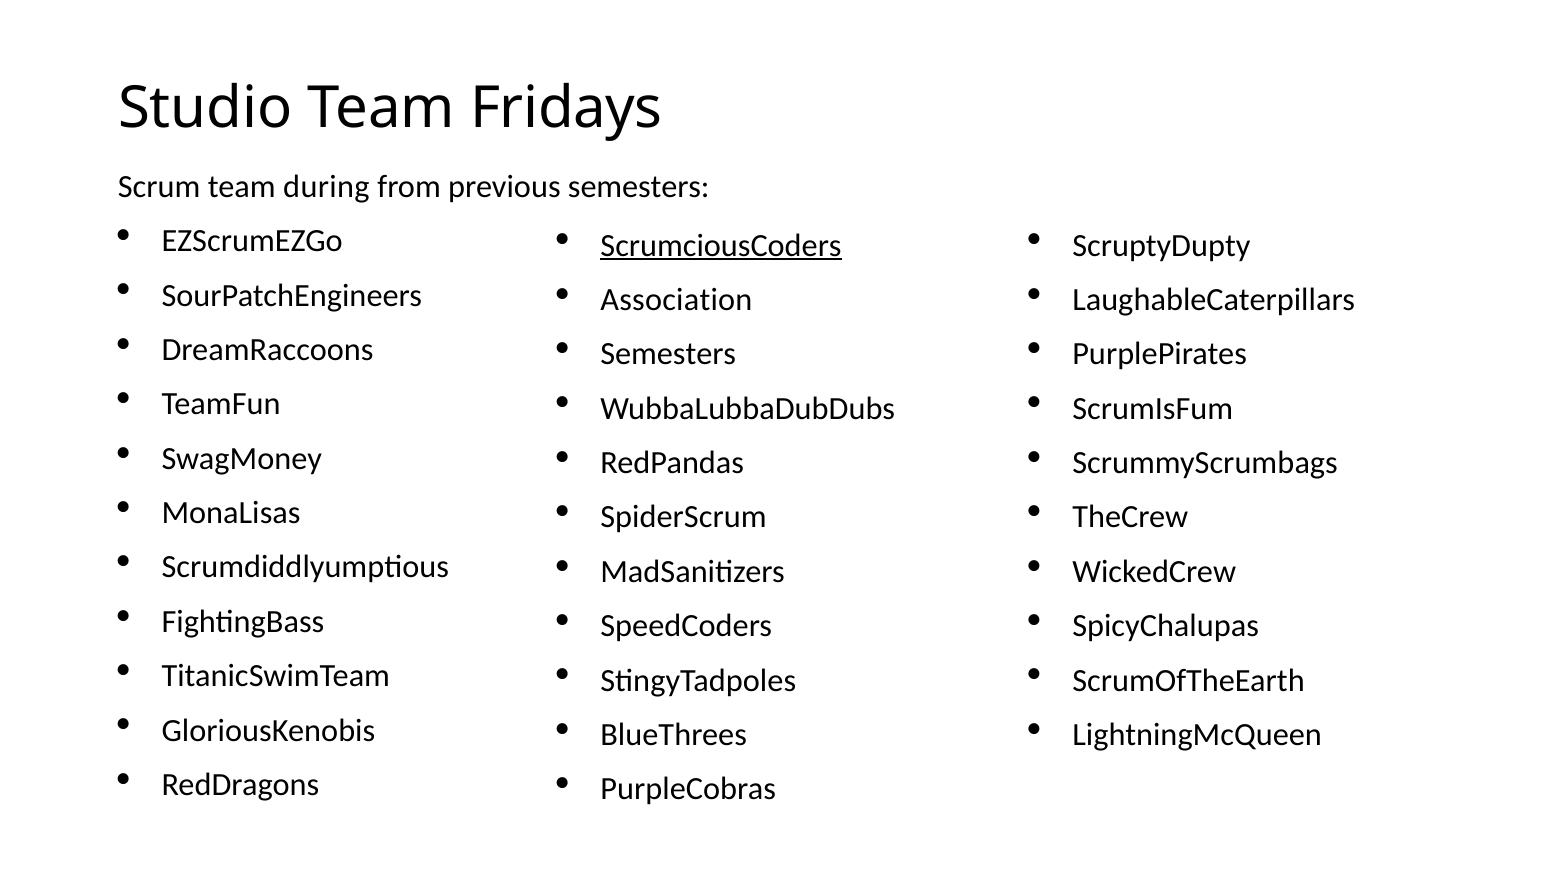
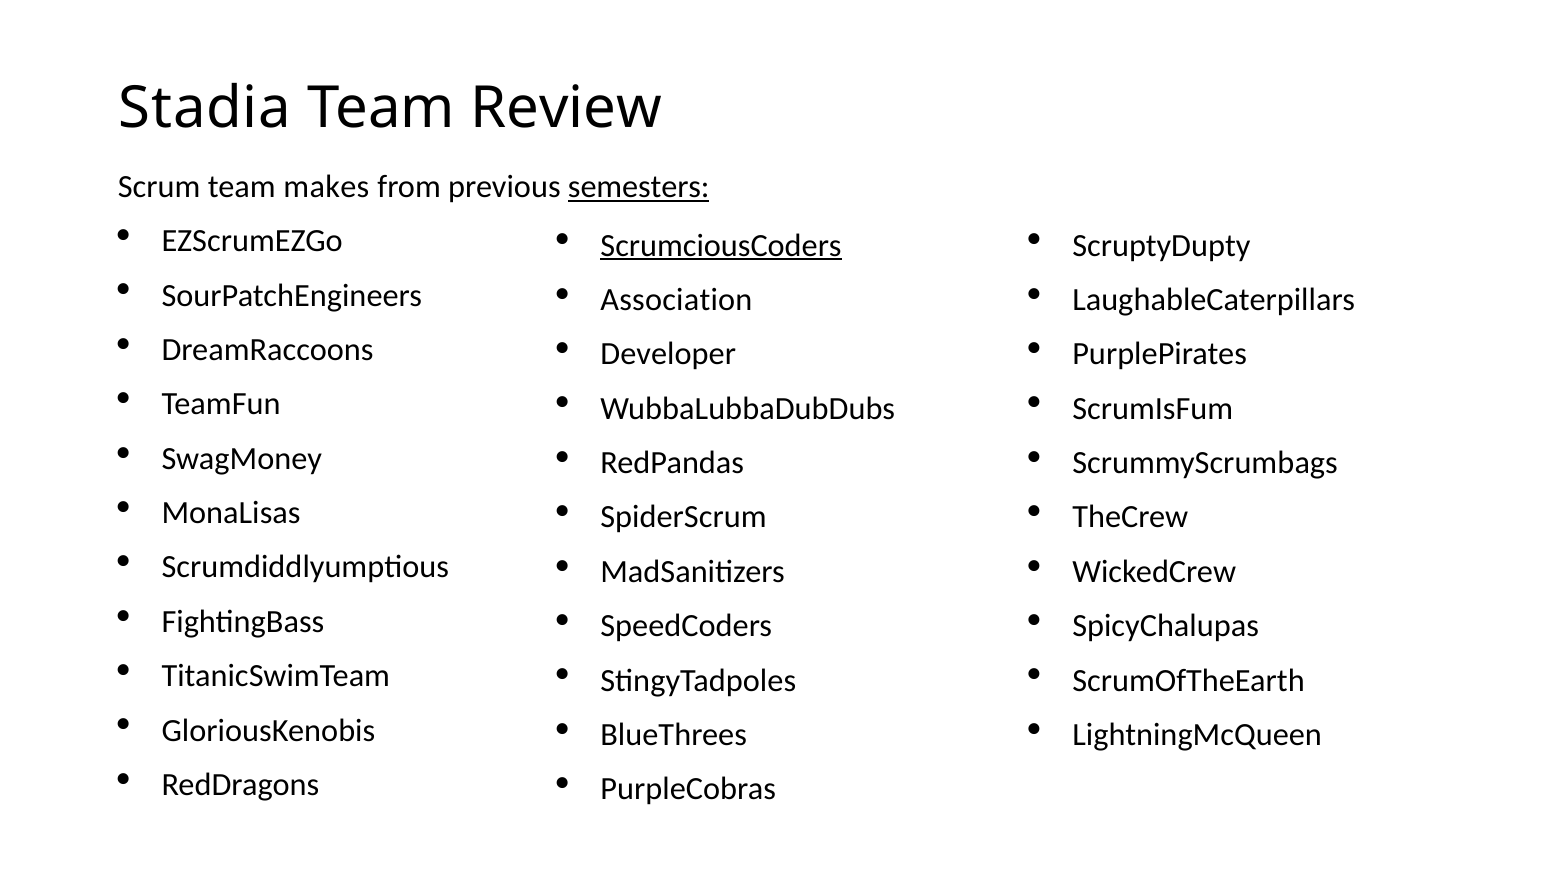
Studio: Studio -> Stadia
Fridays: Fridays -> Review
during: during -> makes
semesters at (639, 187) underline: none -> present
Semesters at (668, 354): Semesters -> Developer
